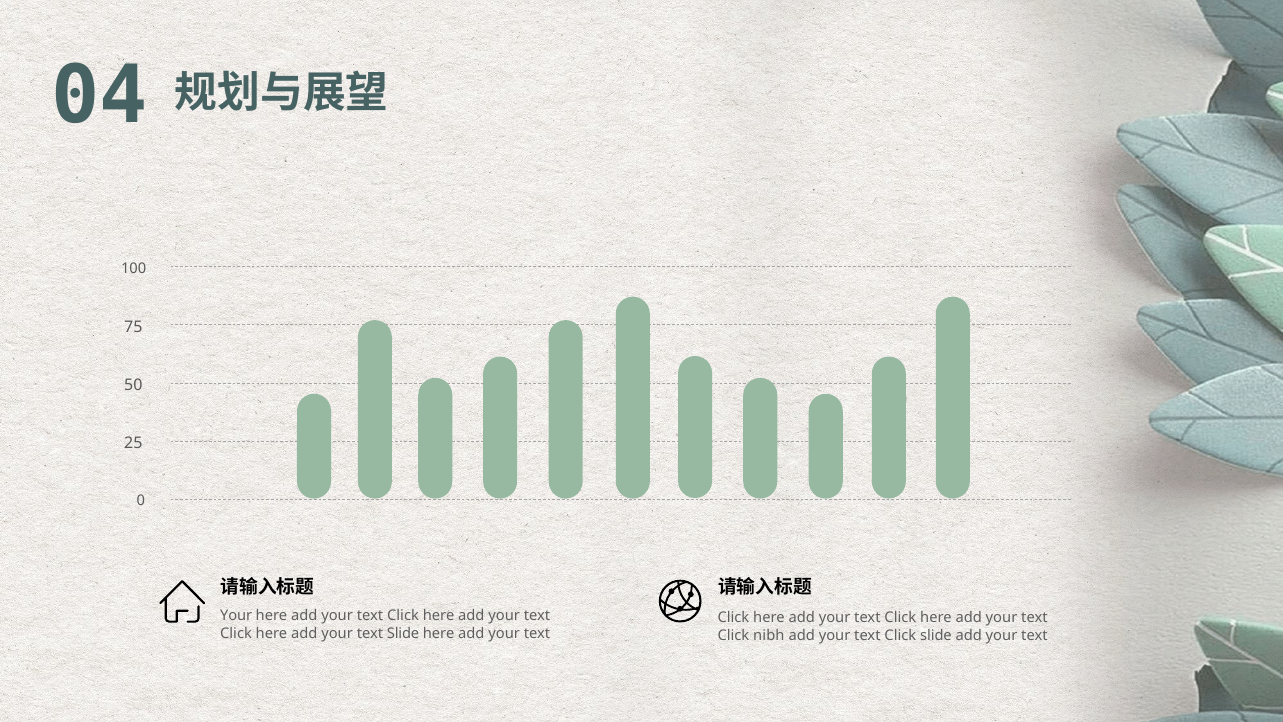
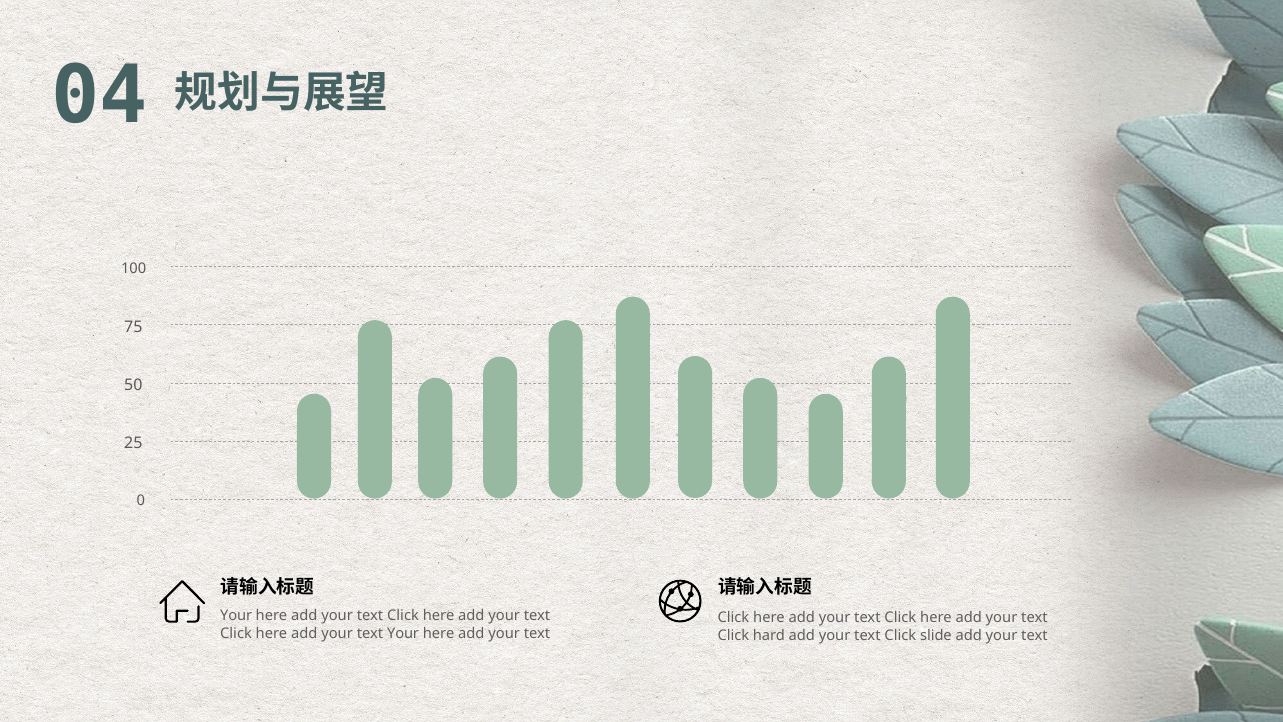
text Slide: Slide -> Your
nibh: nibh -> hard
